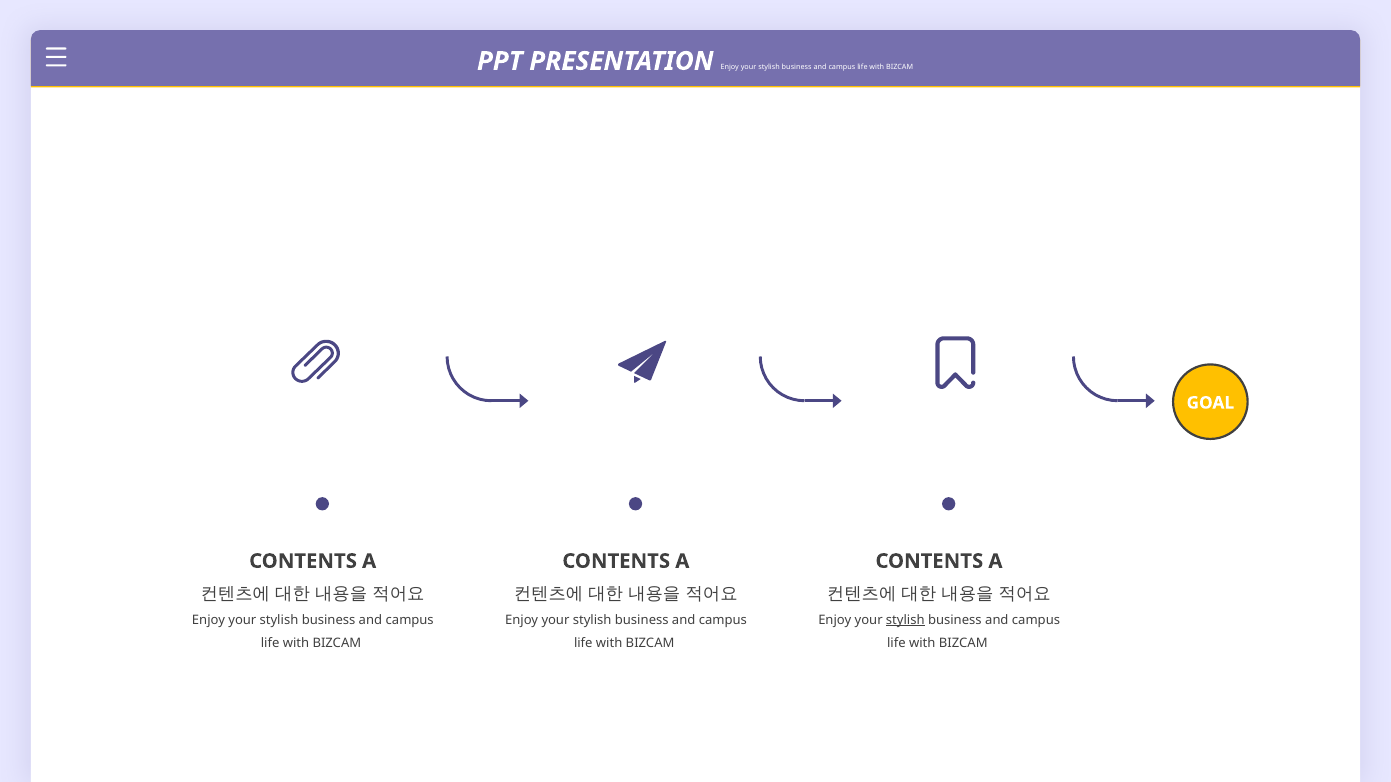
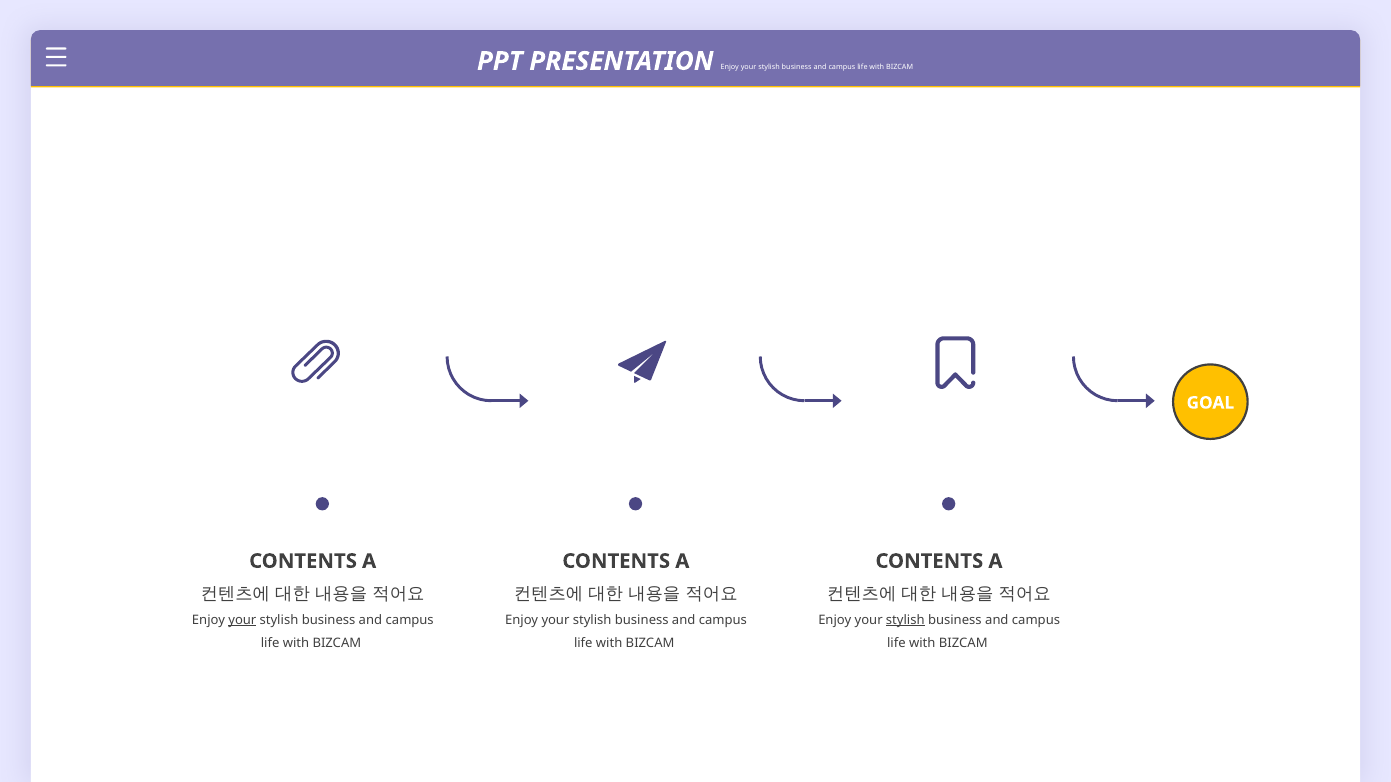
your at (242, 620) underline: none -> present
